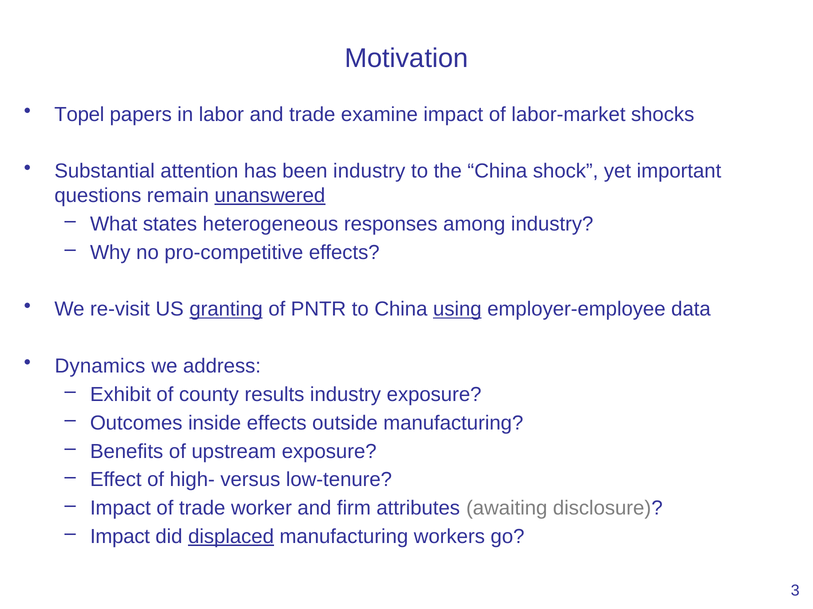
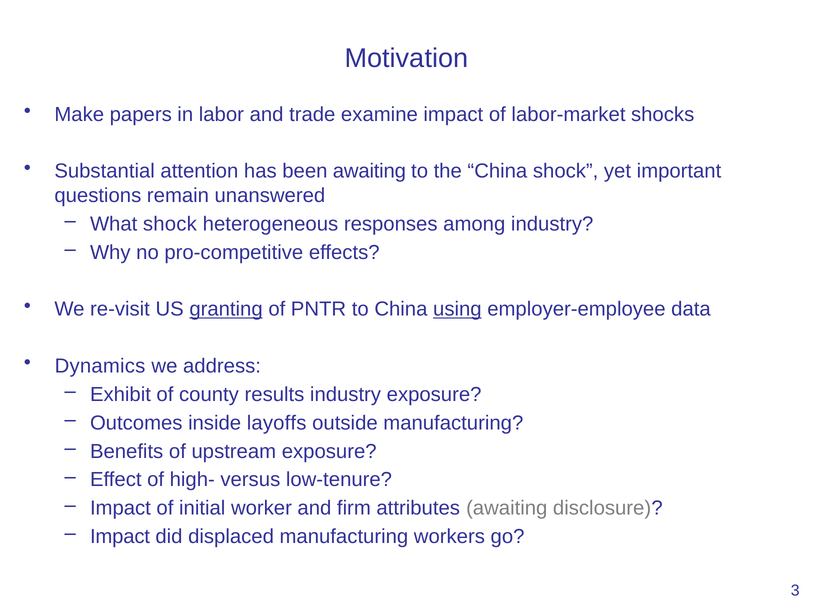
Topel: Topel -> Make
been industry: industry -> awaiting
unanswered underline: present -> none
What states: states -> shock
inside effects: effects -> layoffs
of trade: trade -> initial
displaced underline: present -> none
